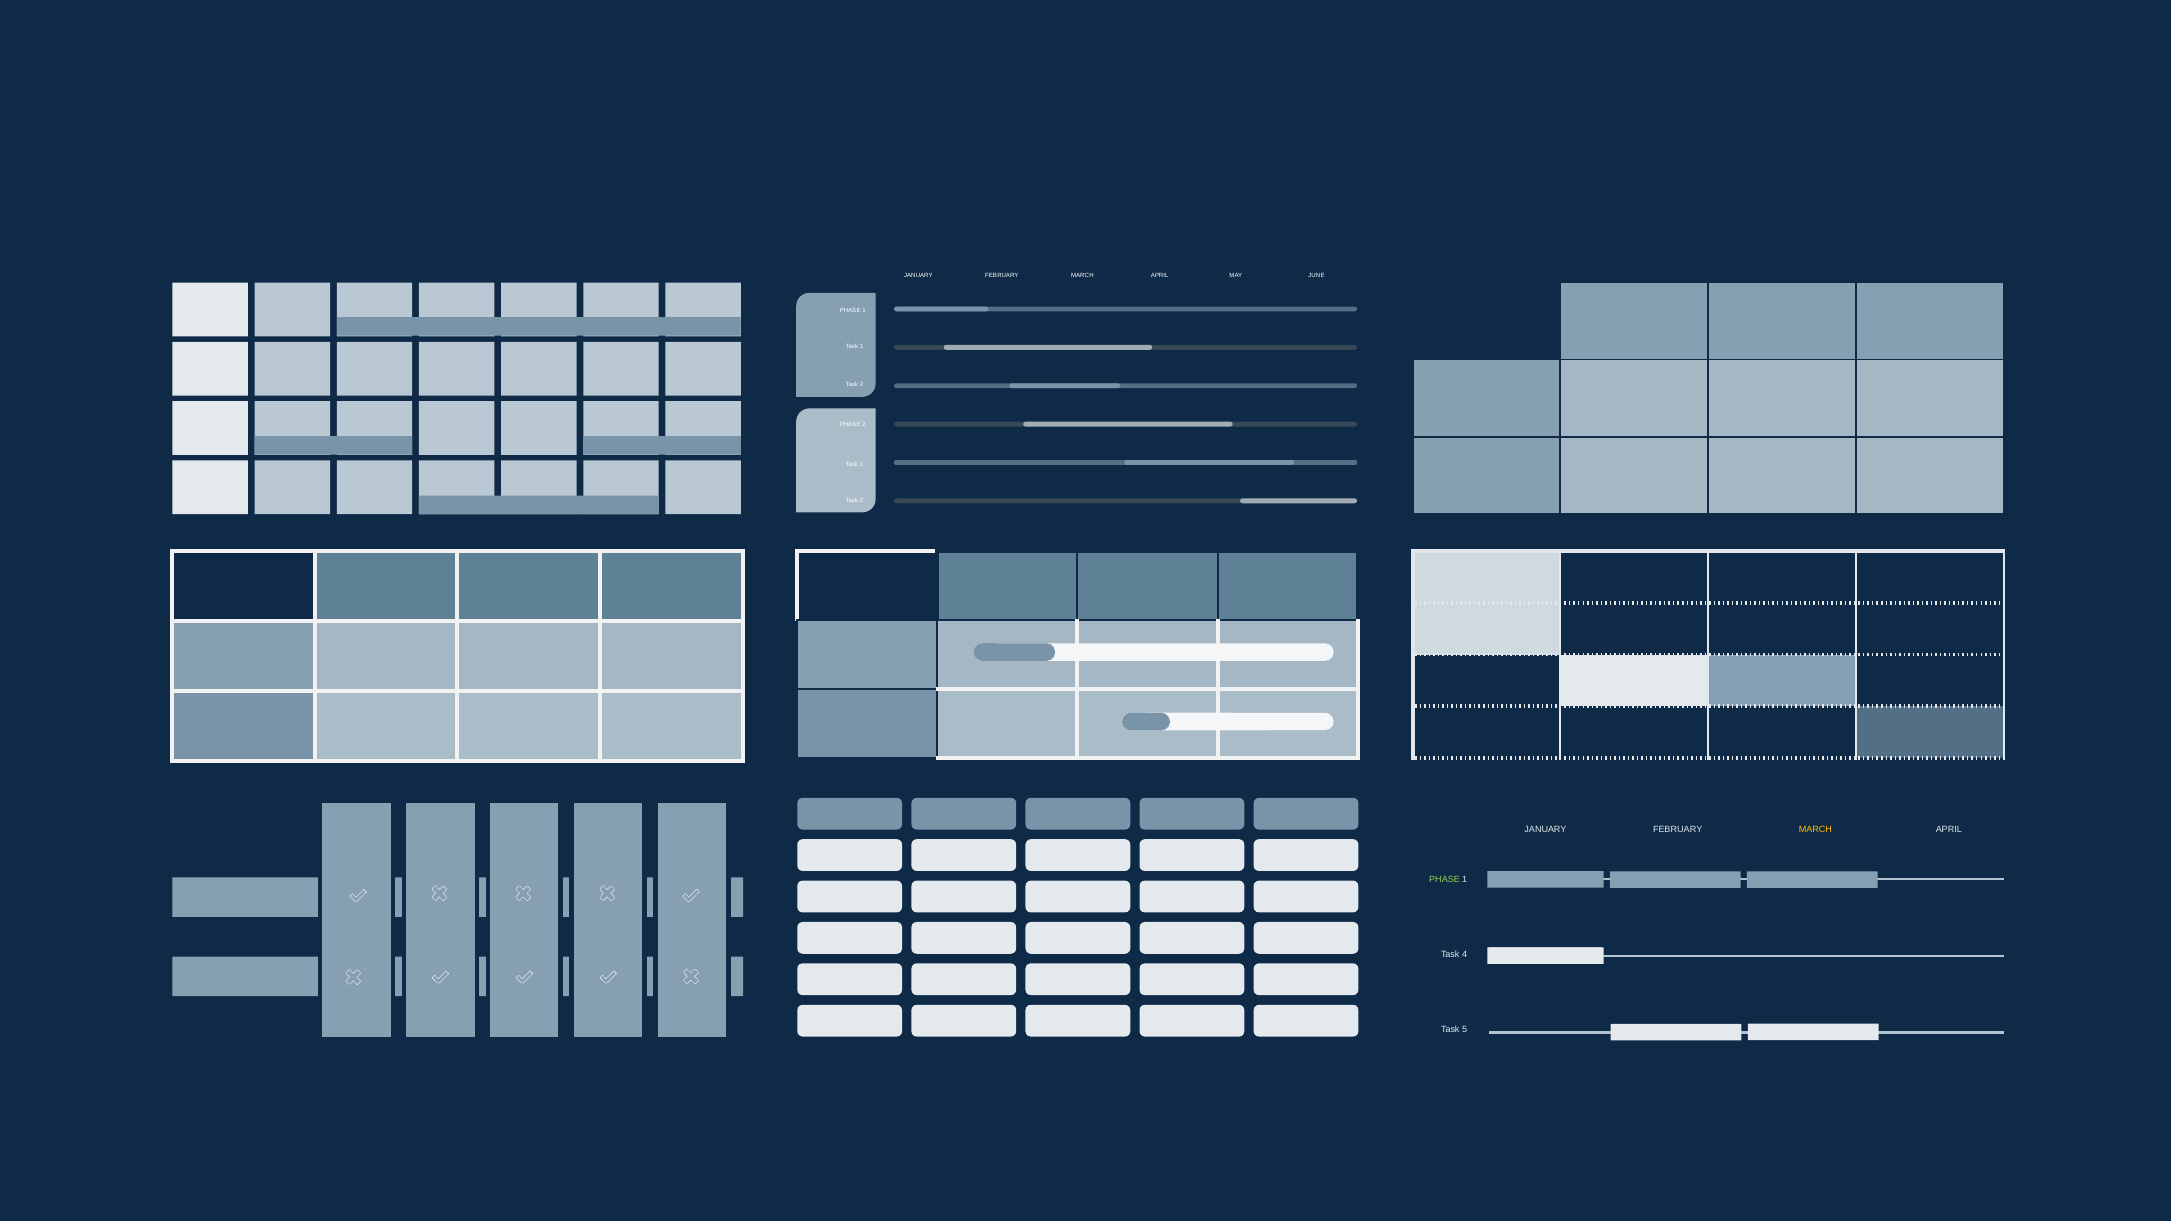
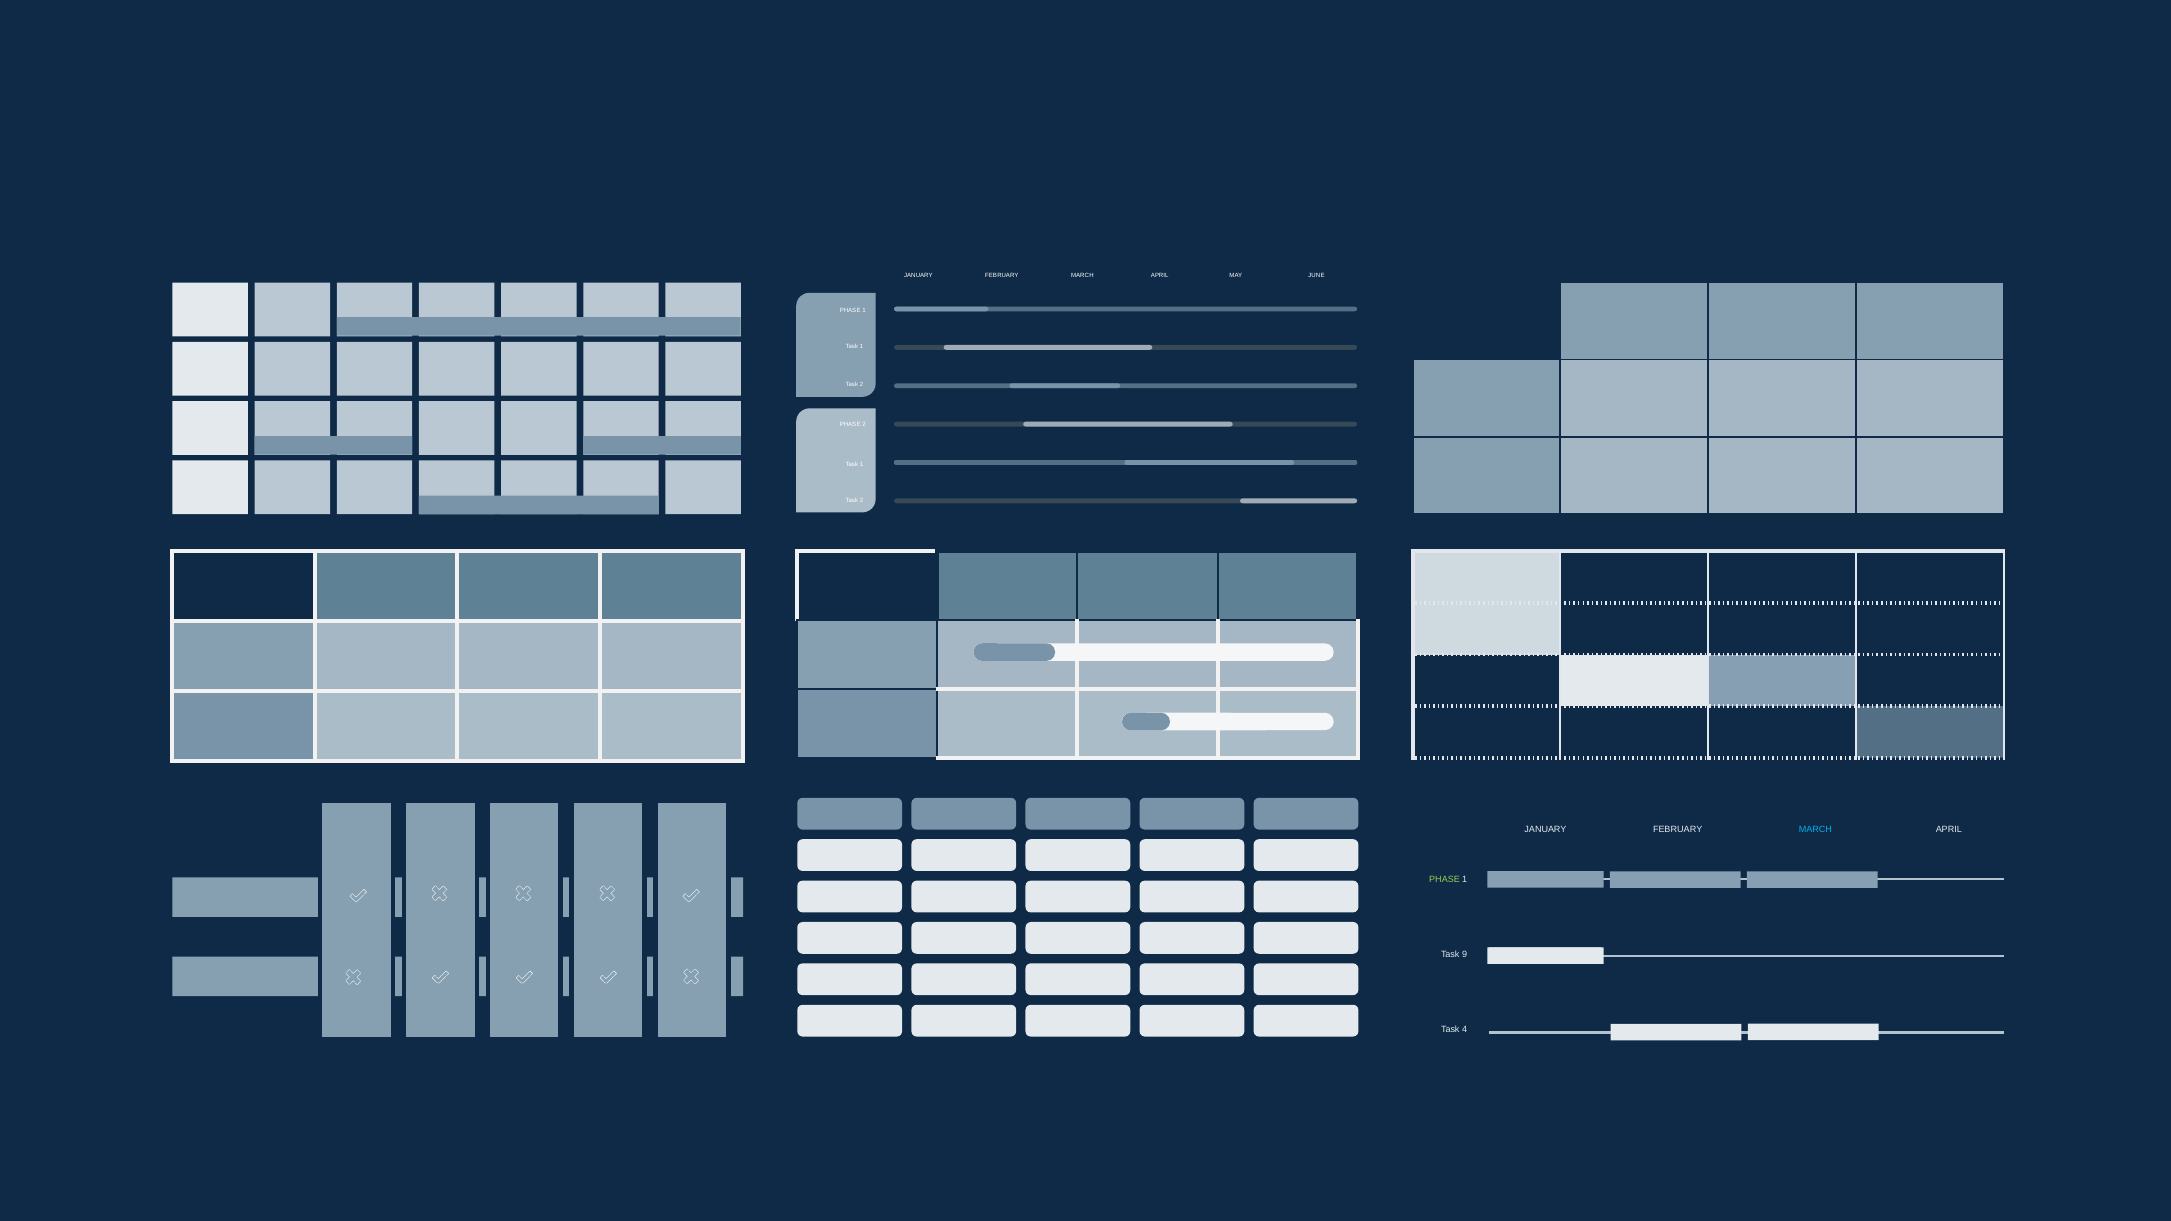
MARCH at (1815, 830) colour: yellow -> light blue
4: 4 -> 9
5: 5 -> 4
